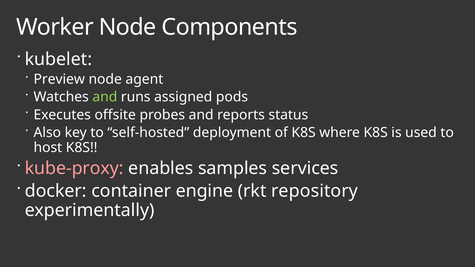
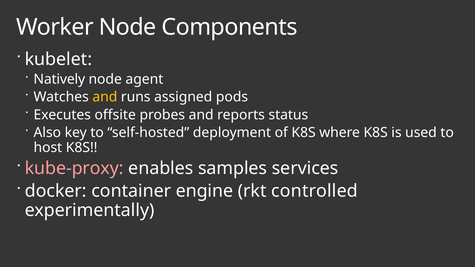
Preview: Preview -> Natively
and at (105, 97) colour: light green -> yellow
repository: repository -> controlled
